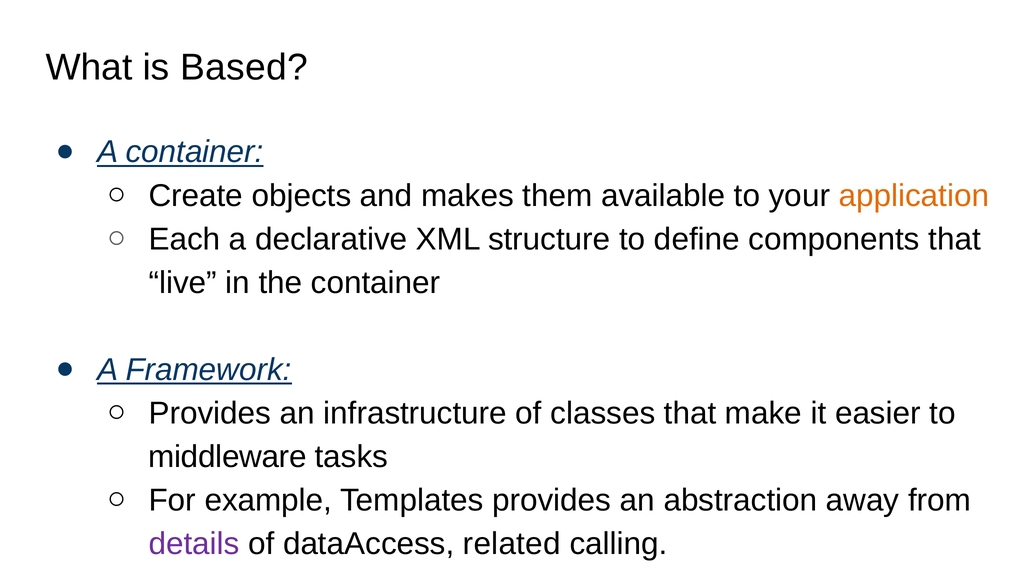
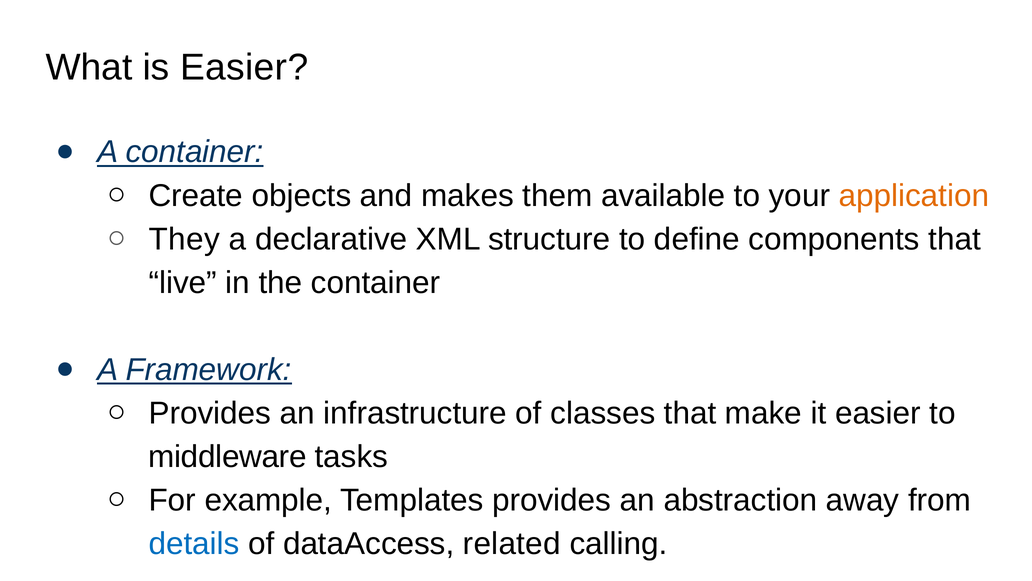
is Based: Based -> Easier
Each: Each -> They
details colour: purple -> blue
